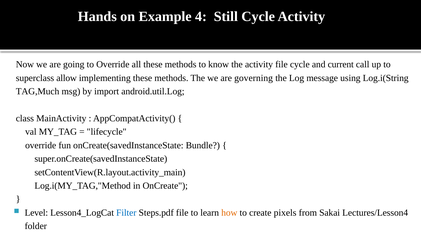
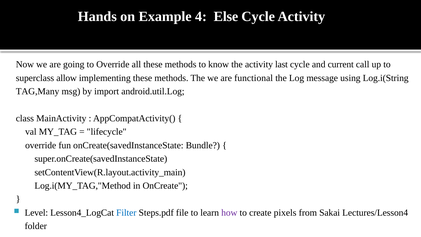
Still: Still -> Else
activity file: file -> last
governing: governing -> functional
TAG,Much: TAG,Much -> TAG,Many
how colour: orange -> purple
